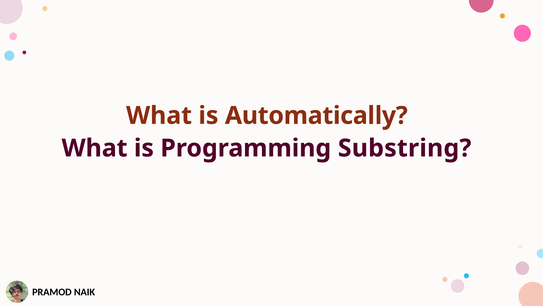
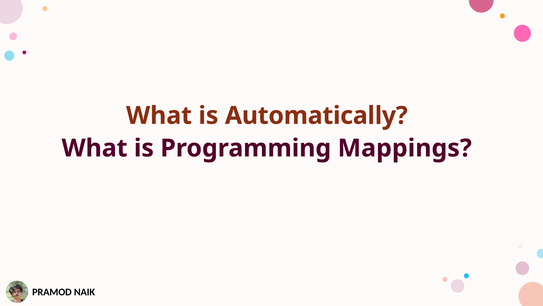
Substring: Substring -> Mappings
